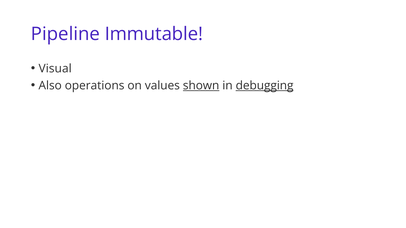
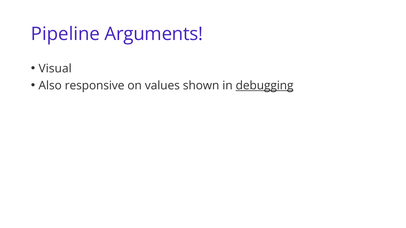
Immutable: Immutable -> Arguments
operations: operations -> responsive
shown underline: present -> none
